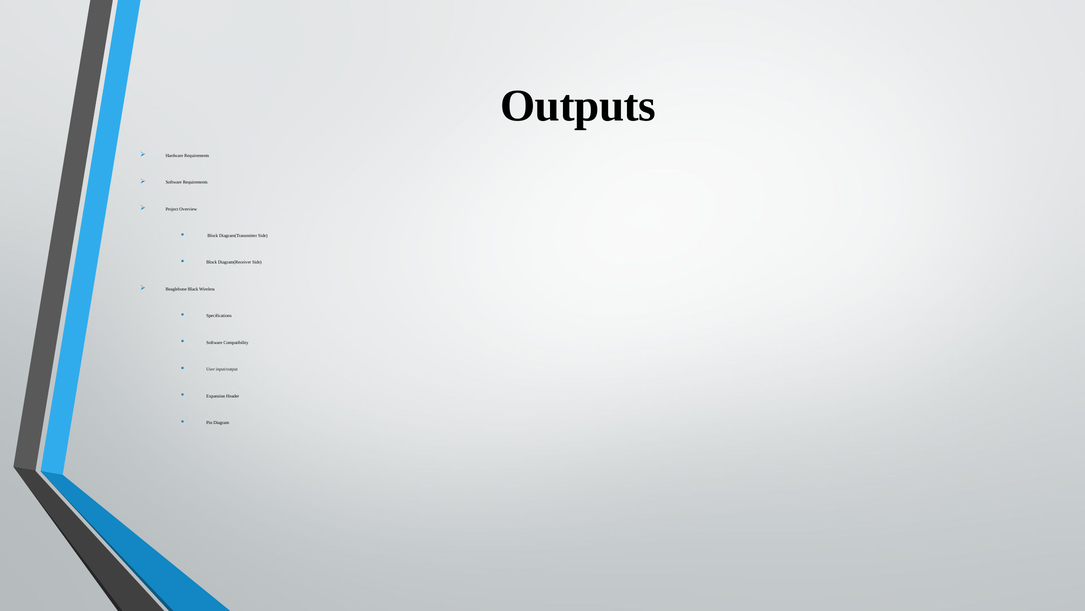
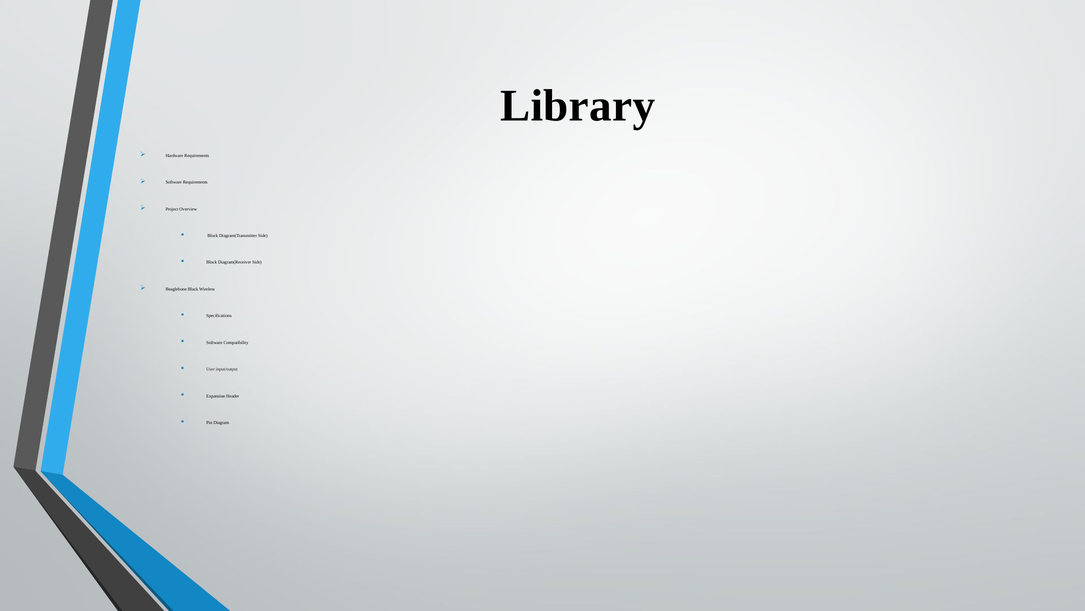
Outputs: Outputs -> Library
